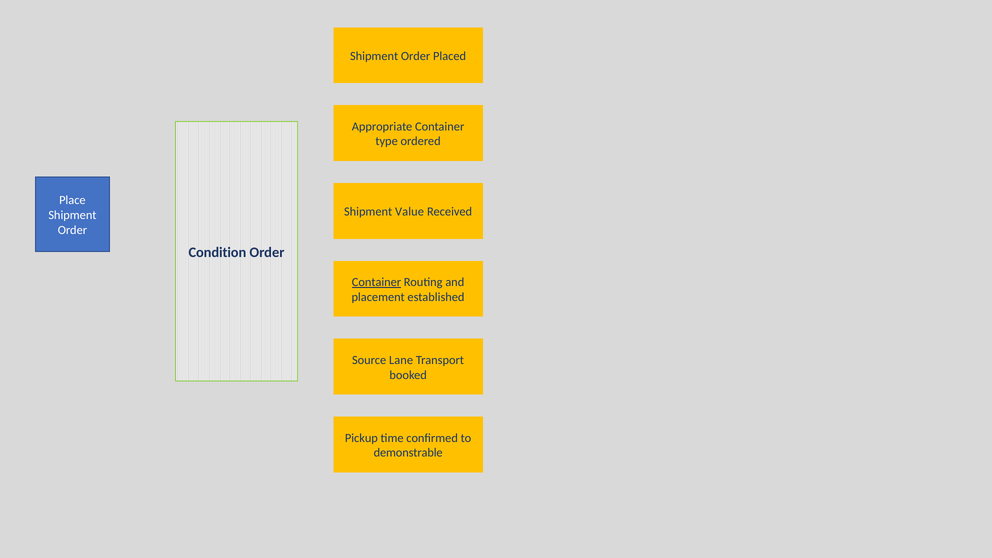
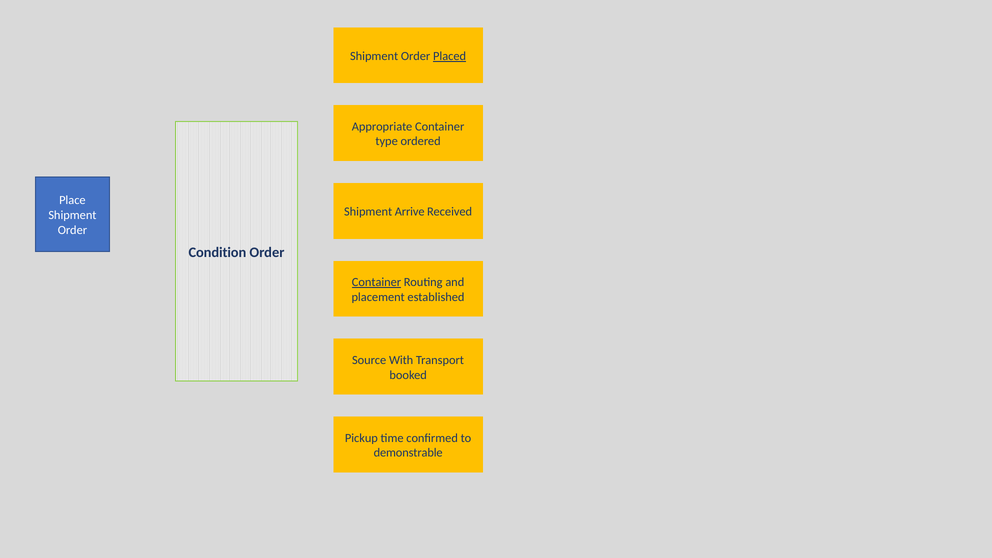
Placed underline: none -> present
Value: Value -> Arrive
Lane: Lane -> With
